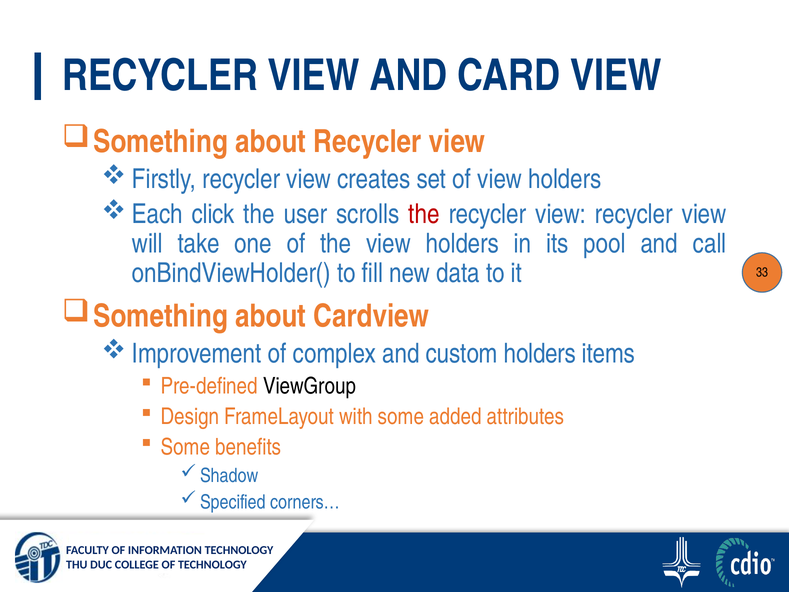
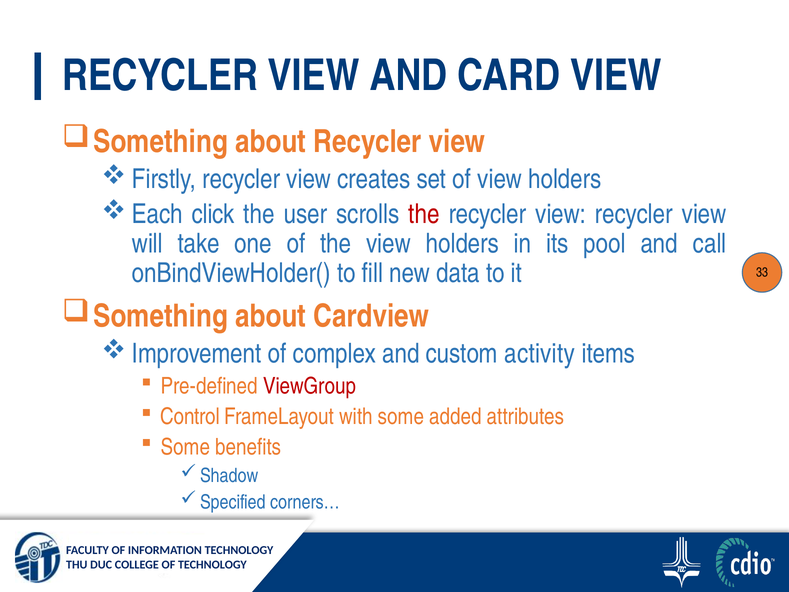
custom holders: holders -> activity
ViewGroup colour: black -> red
Design: Design -> Control
